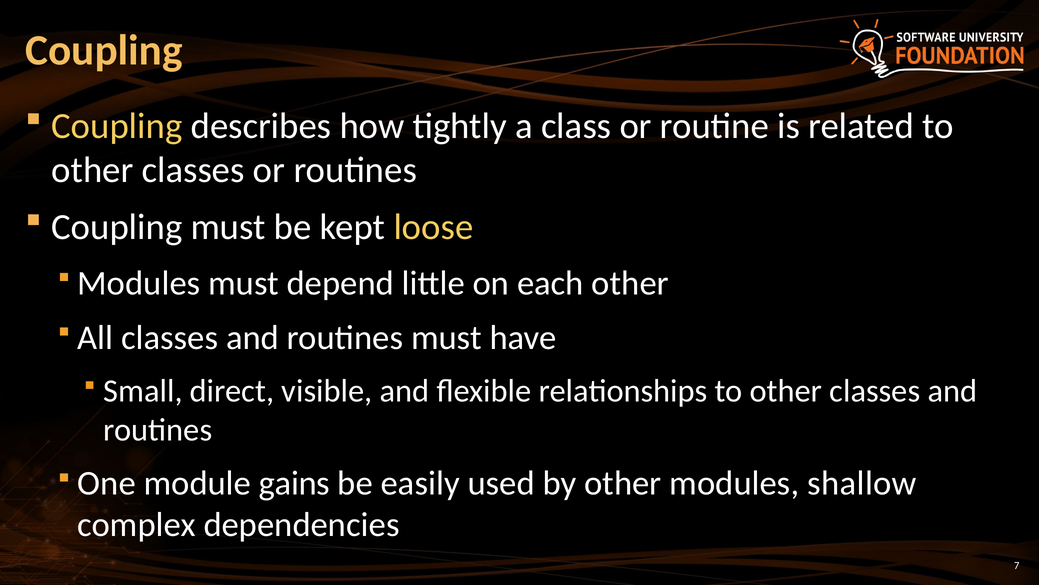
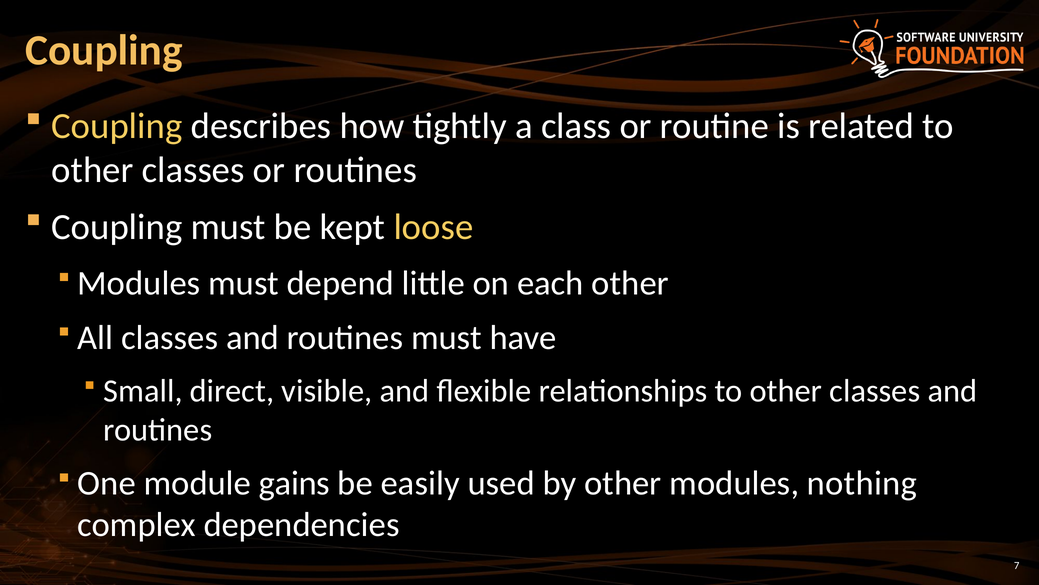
shallow: shallow -> nothing
